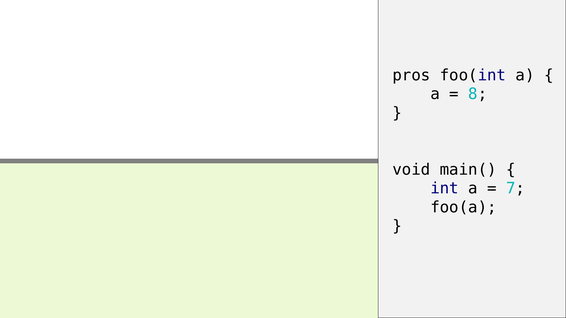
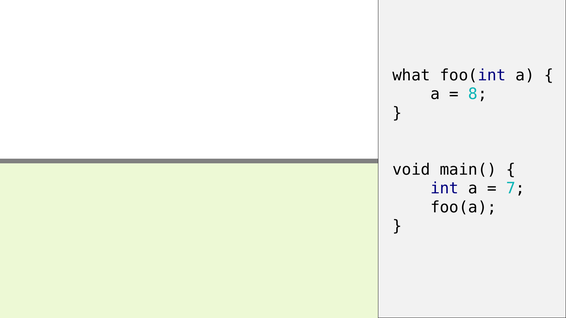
pros: pros -> what
